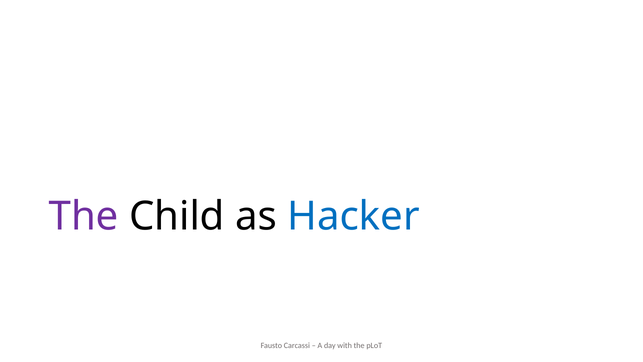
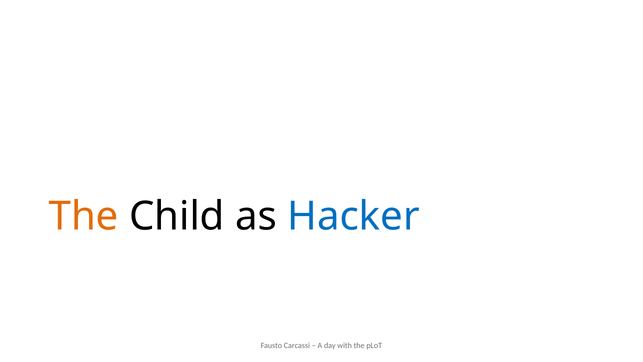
The at (84, 216) colour: purple -> orange
